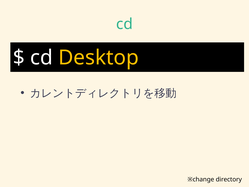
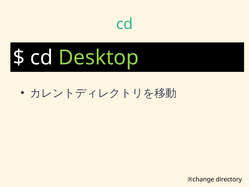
Desktop colour: yellow -> light green
